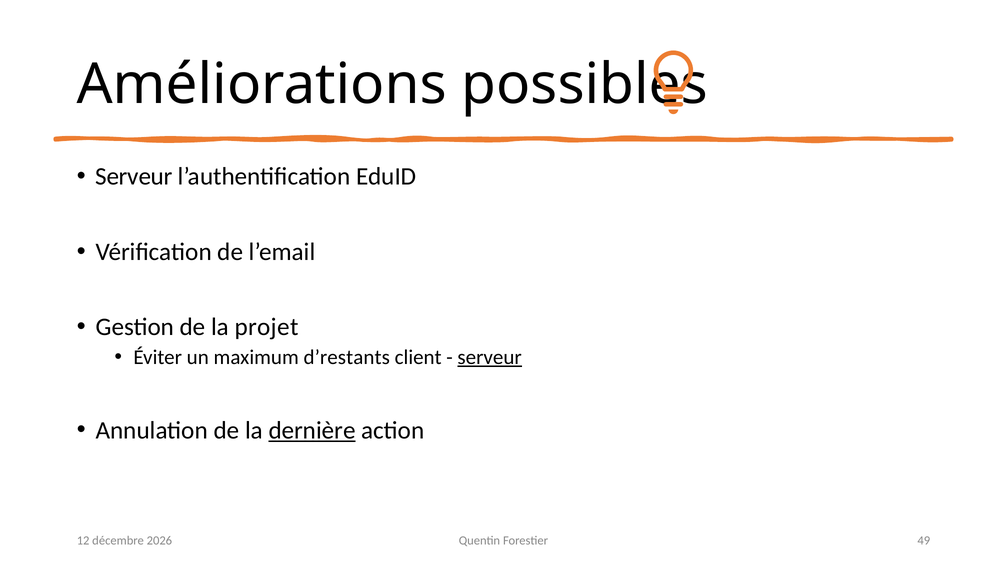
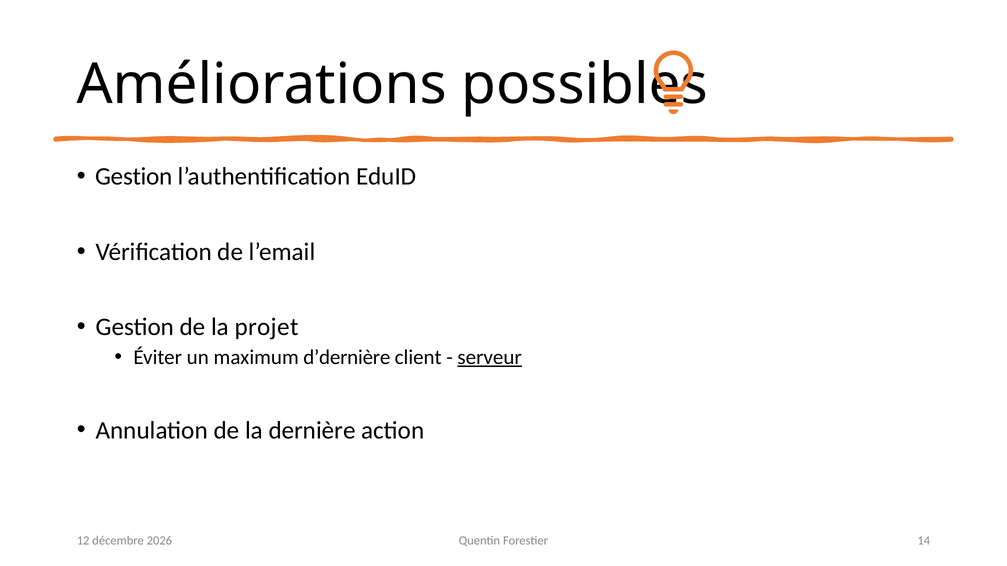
Serveur at (134, 177): Serveur -> Gestion
d’restants: d’restants -> d’dernière
dernière underline: present -> none
49: 49 -> 14
